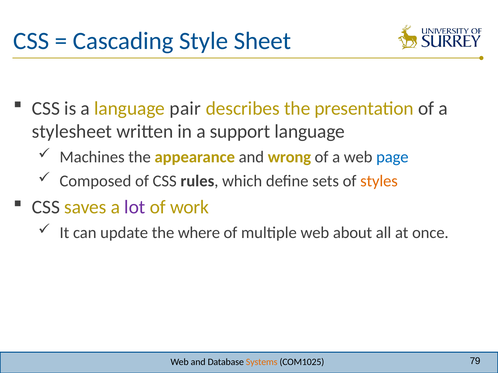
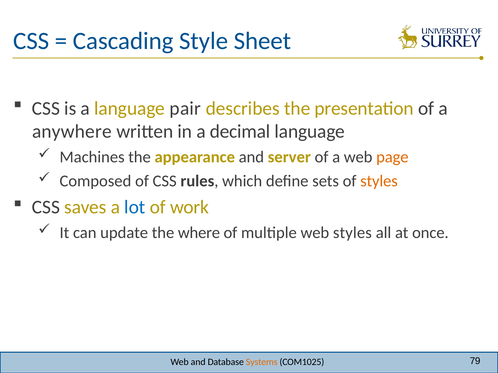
stylesheet: stylesheet -> anywhere
support: support -> decimal
wrong: wrong -> server
page colour: blue -> orange
lot colour: purple -> blue
web about: about -> styles
